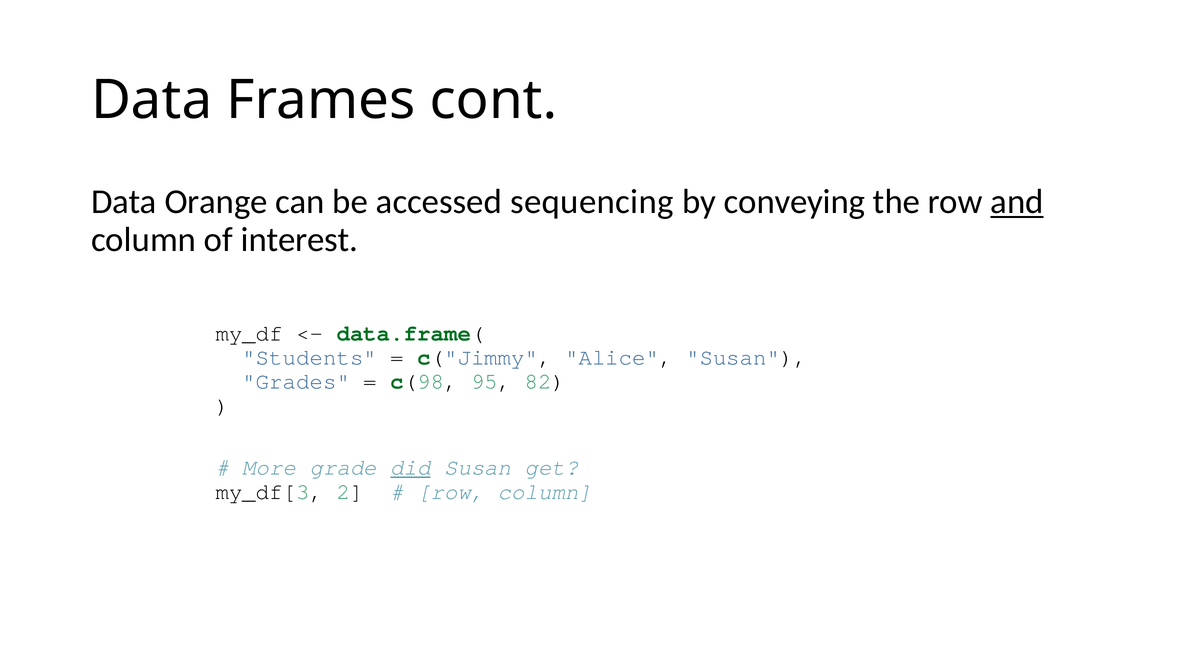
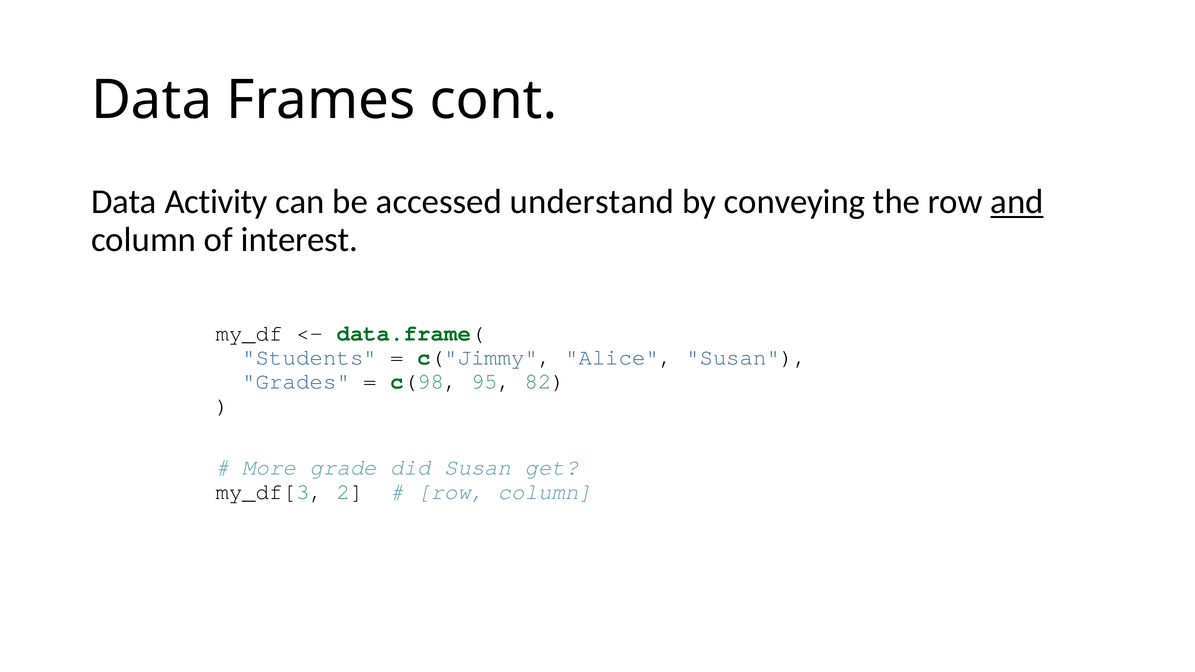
Orange: Orange -> Activity
sequencing: sequencing -> understand
did underline: present -> none
